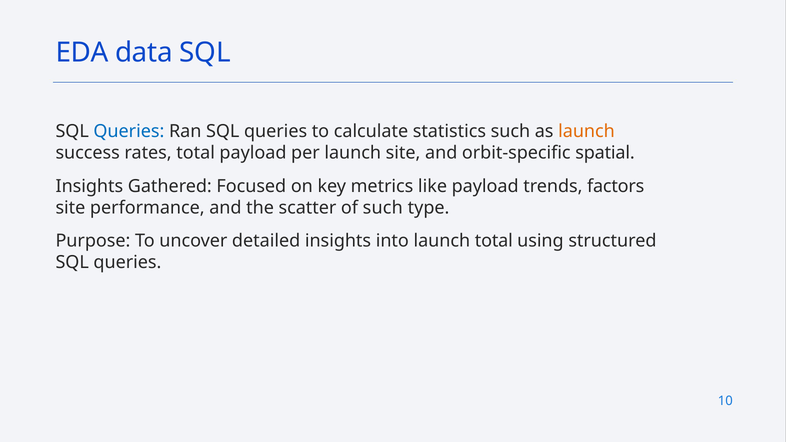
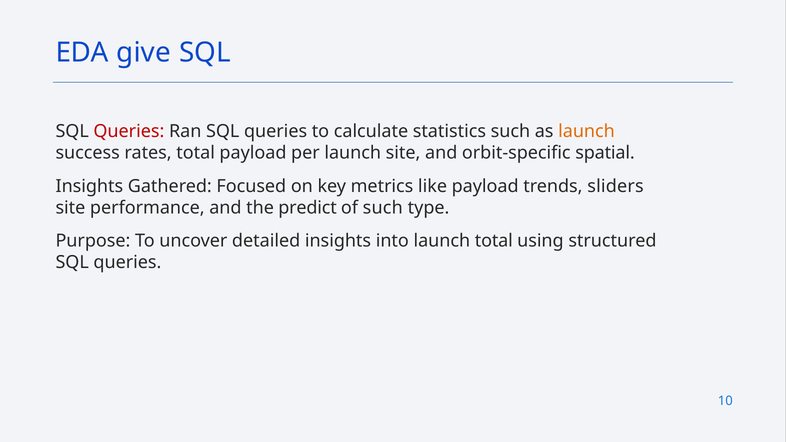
data: data -> give
Queries at (129, 131) colour: blue -> red
factors: factors -> sliders
scatter: scatter -> predict
